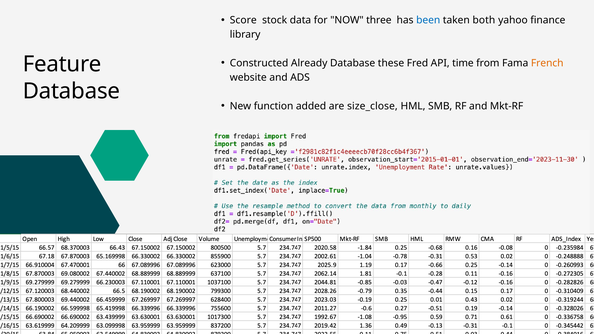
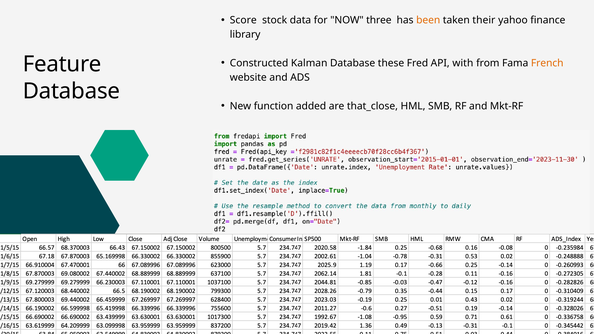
been colour: blue -> orange
both: both -> their
Already: Already -> Kalman
time: time -> with
size_close: size_close -> that_close
